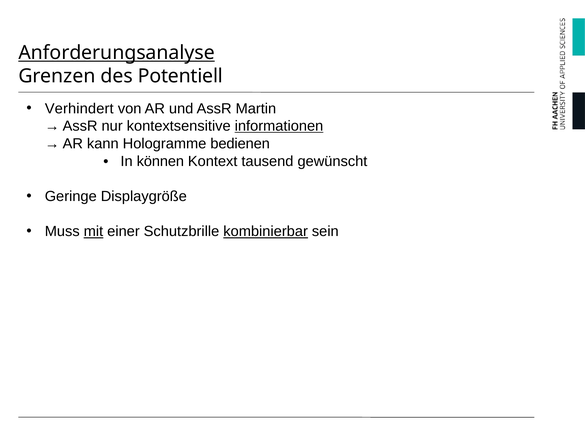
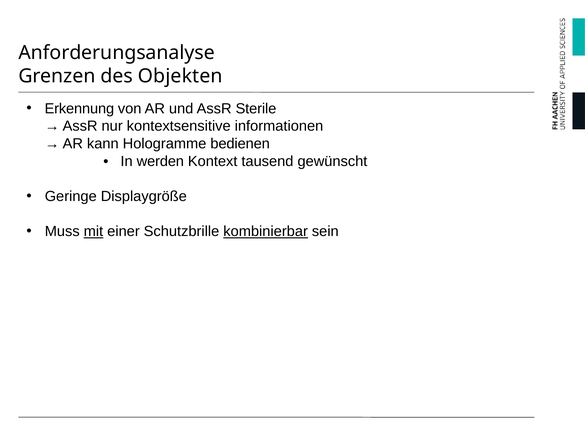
Anforderungsanalyse underline: present -> none
Potentiell: Potentiell -> Objekten
Verhindert: Verhindert -> Erkennung
Martin: Martin -> Sterile
informationen underline: present -> none
können: können -> werden
